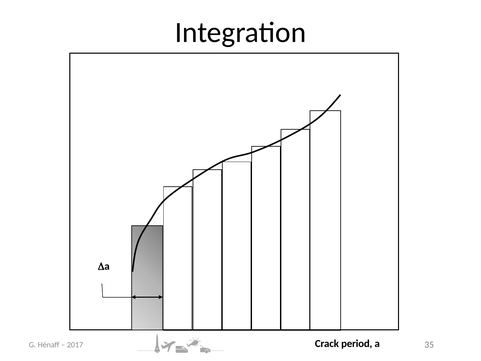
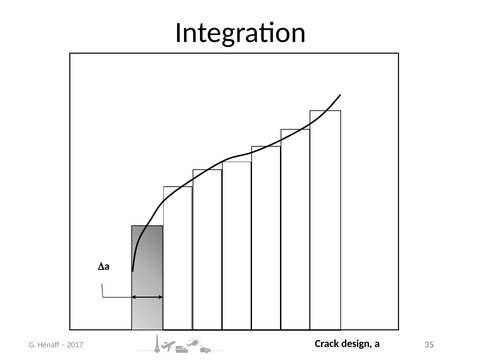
period: period -> design
